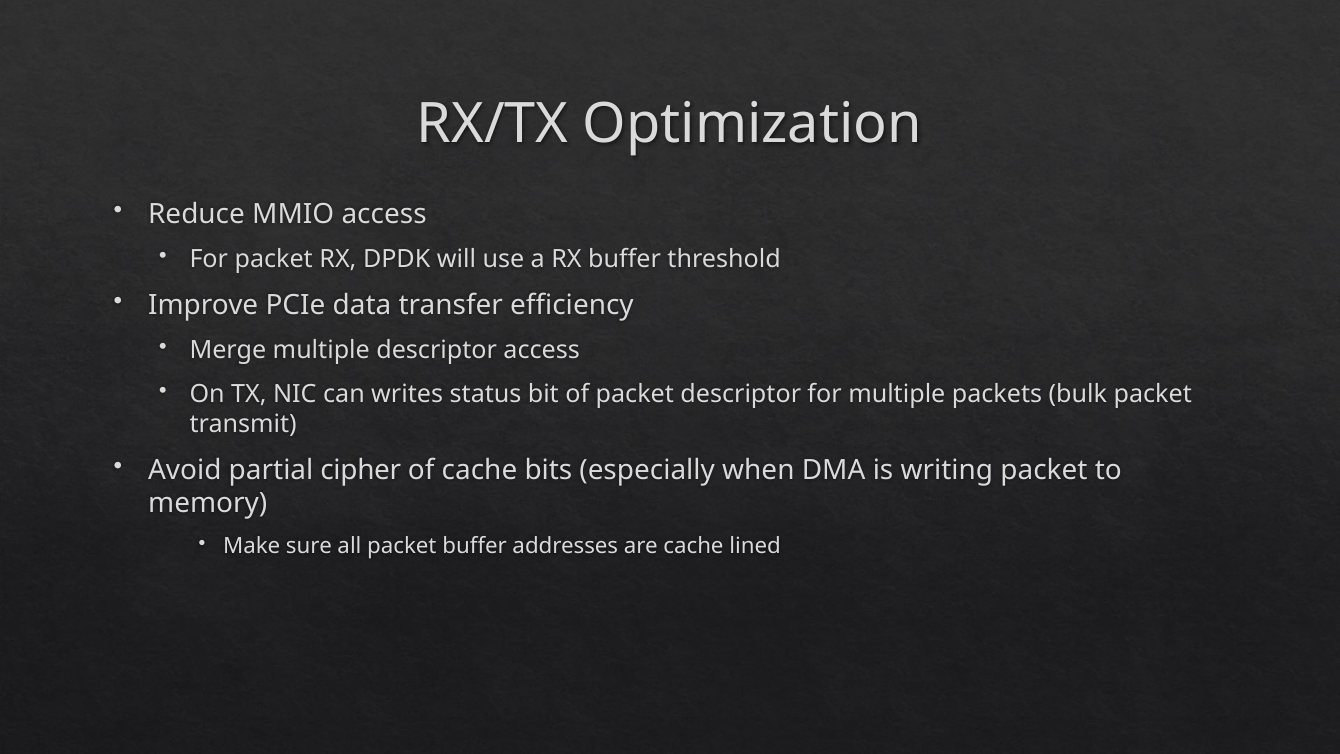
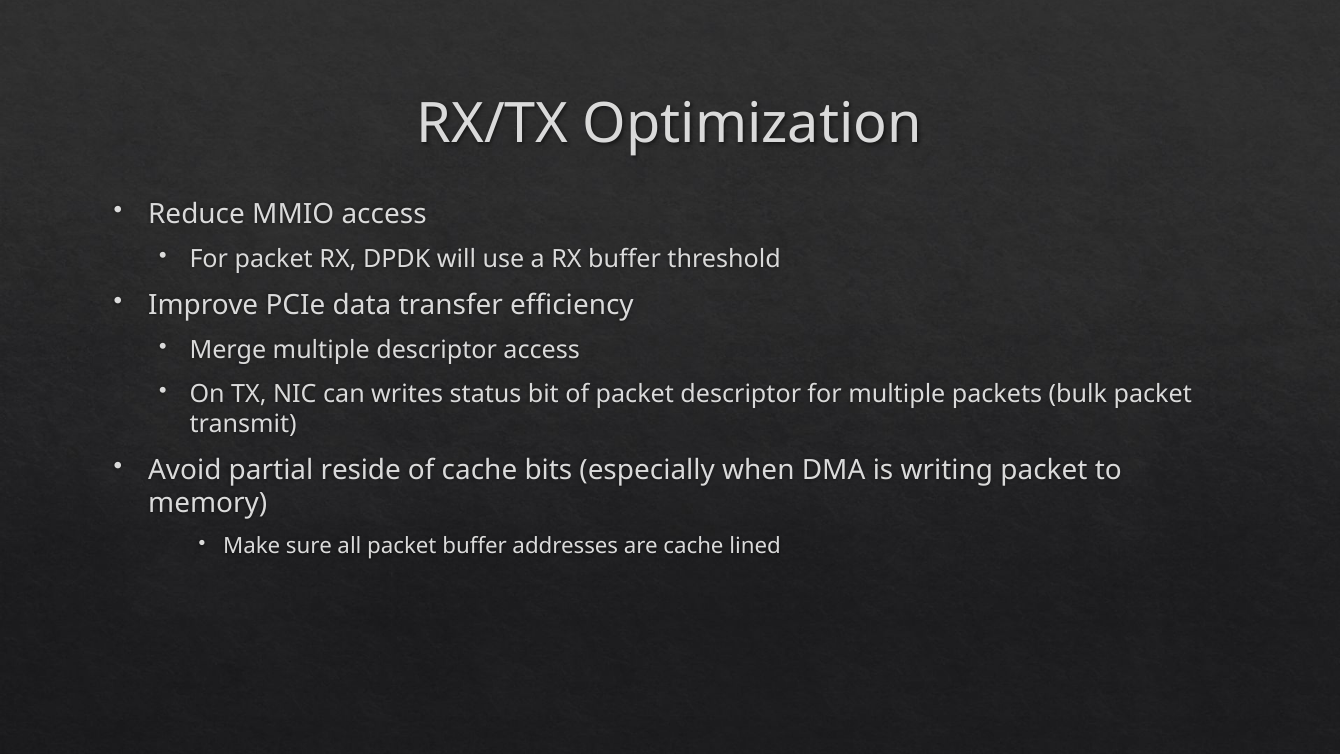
cipher: cipher -> reside
